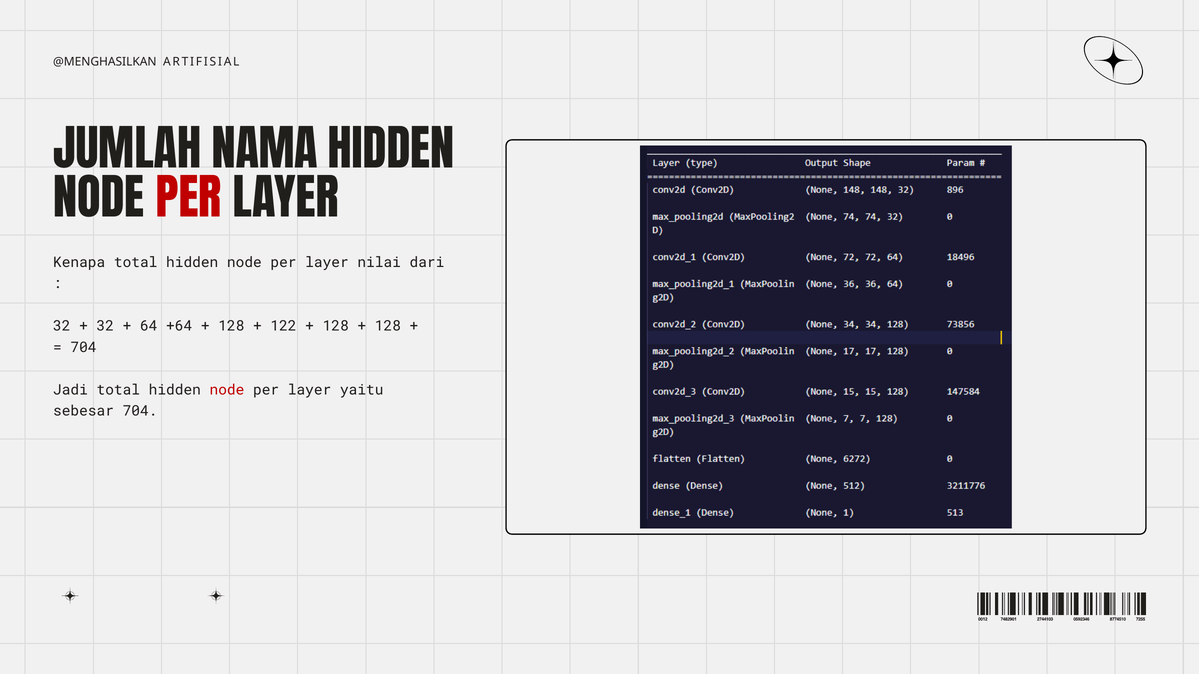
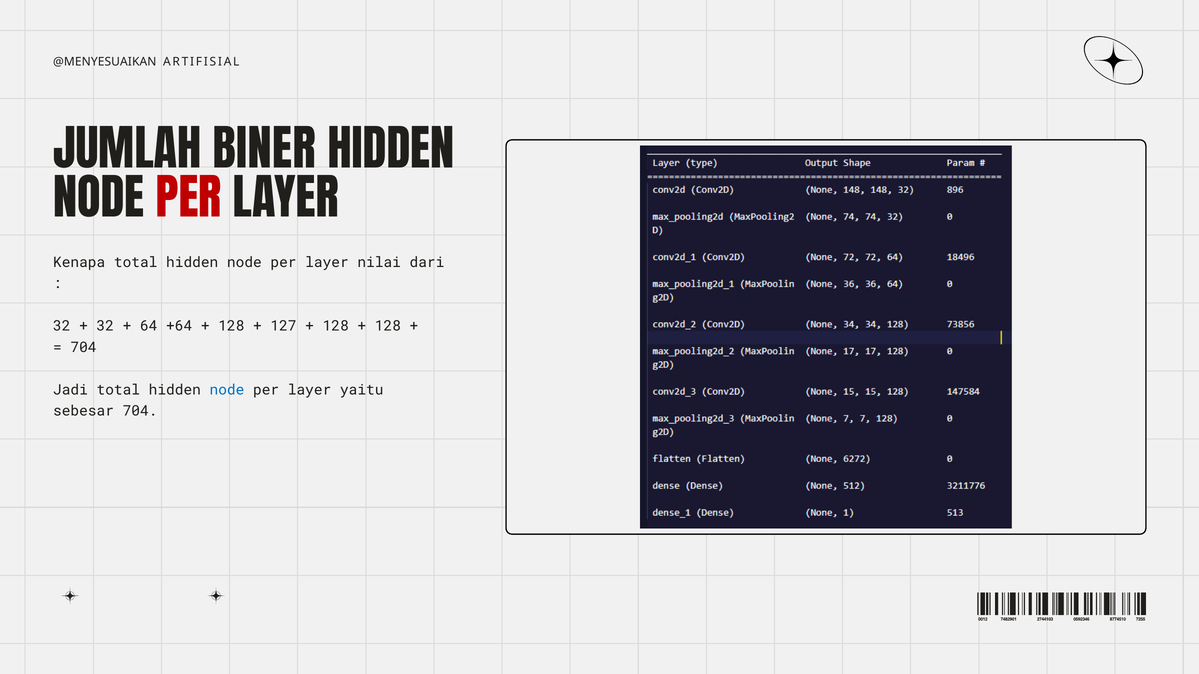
@MENGHASILKAN: @MENGHASILKAN -> @MENYESUAIKAN
NAMA: NAMA -> BINER
122: 122 -> 127
node at (227, 390) colour: red -> blue
